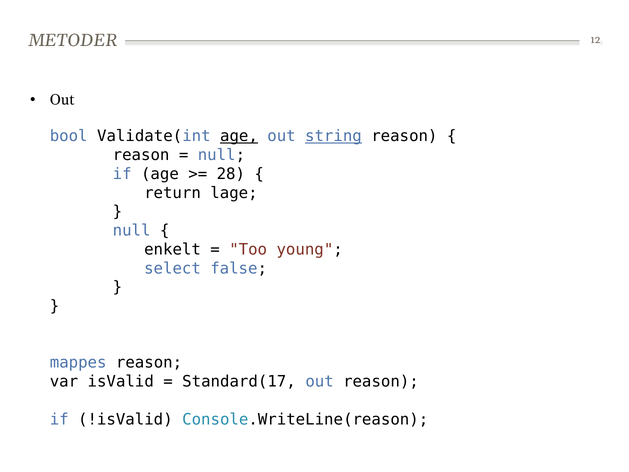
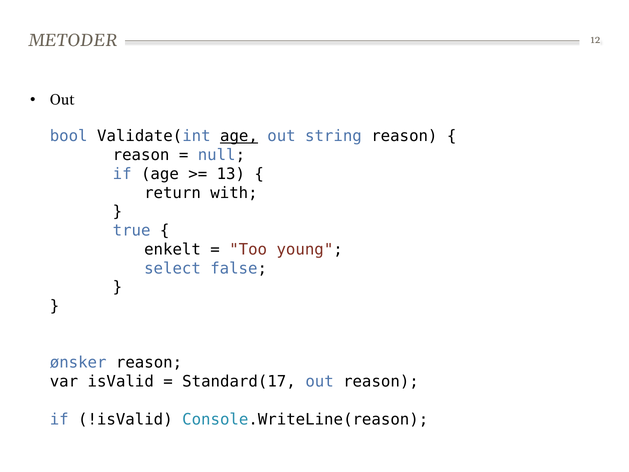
string underline: present -> none
28: 28 -> 13
lage: lage -> with
null at (132, 231): null -> true
mappes: mappes -> ønsker
